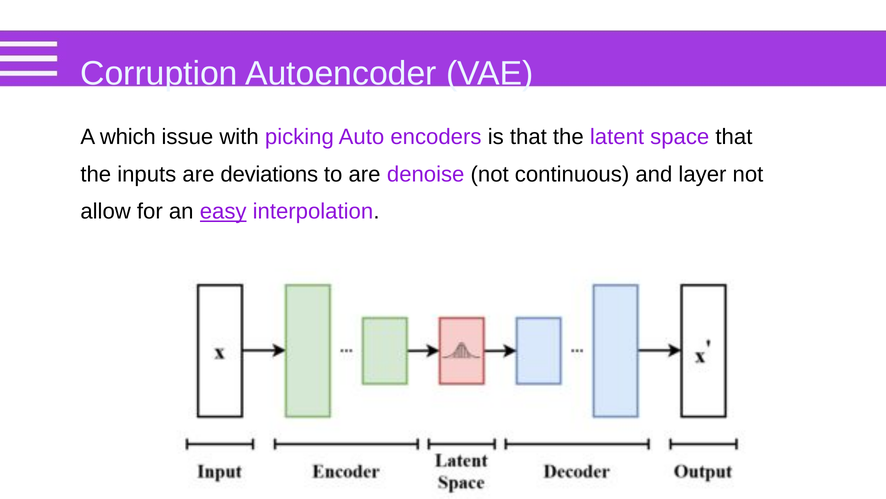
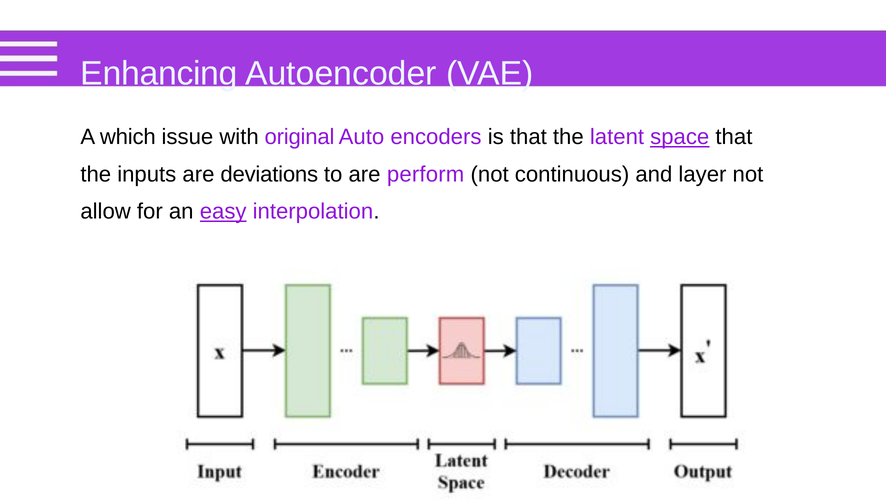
Corruption: Corruption -> Enhancing
picking: picking -> original
space underline: none -> present
denoise: denoise -> perform
